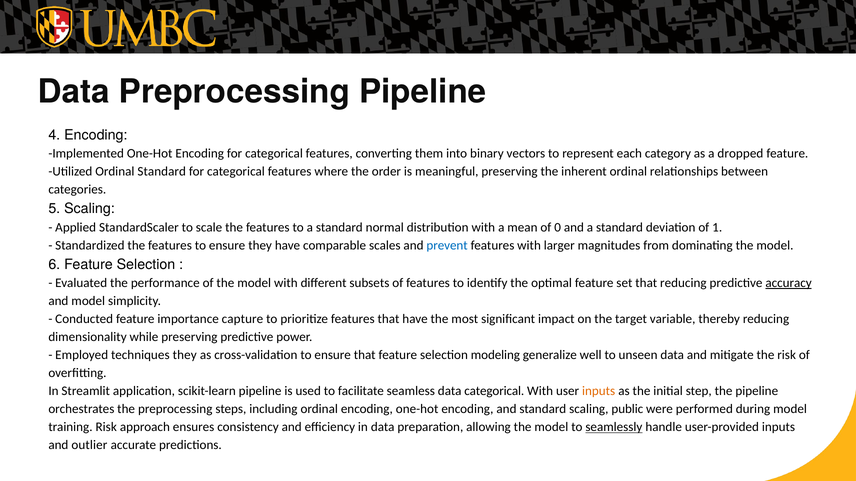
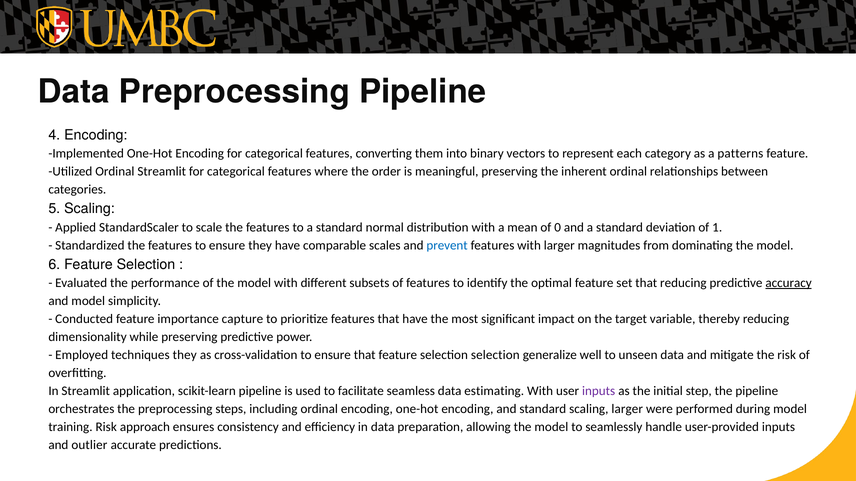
dropped: dropped -> patterns
Ordinal Standard: Standard -> Streamlit
selection modeling: modeling -> selection
data categorical: categorical -> estimating
inputs at (599, 391) colour: orange -> purple
scaling public: public -> larger
seamlessly underline: present -> none
